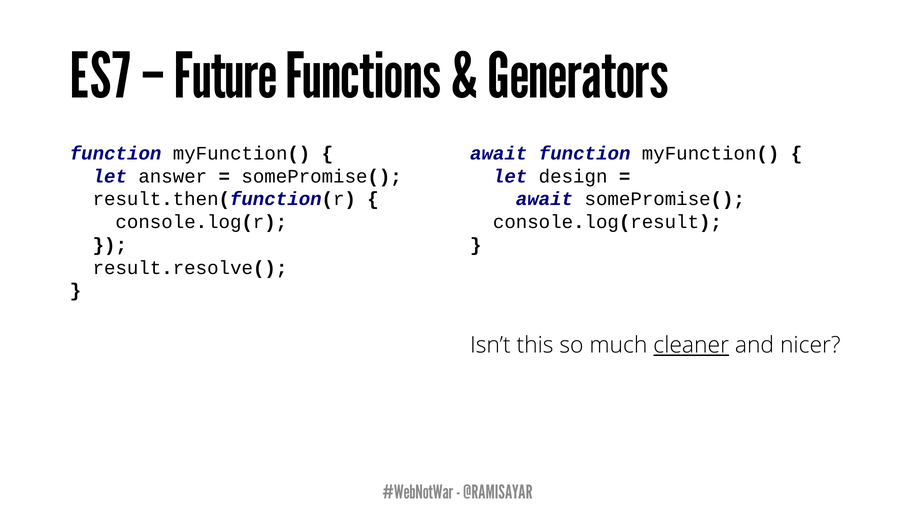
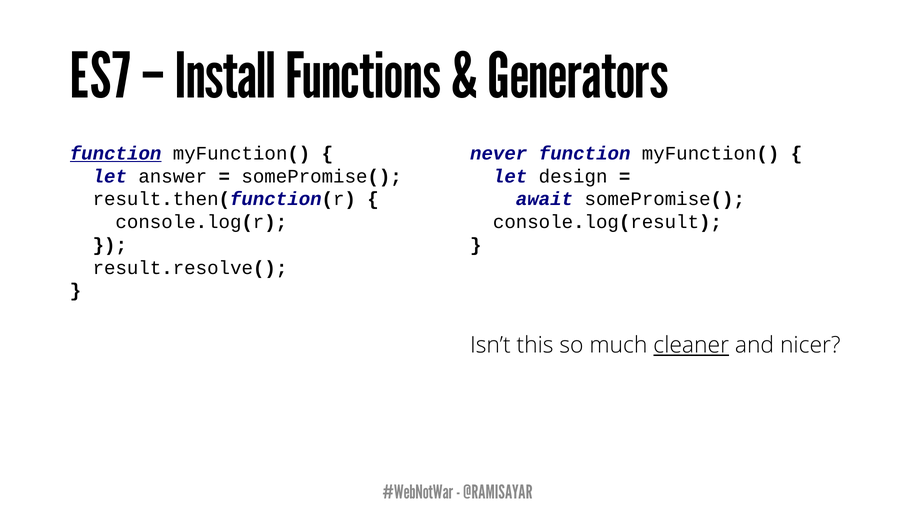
Future: Future -> Install
function at (116, 153) underline: none -> present
await at (499, 153): await -> never
